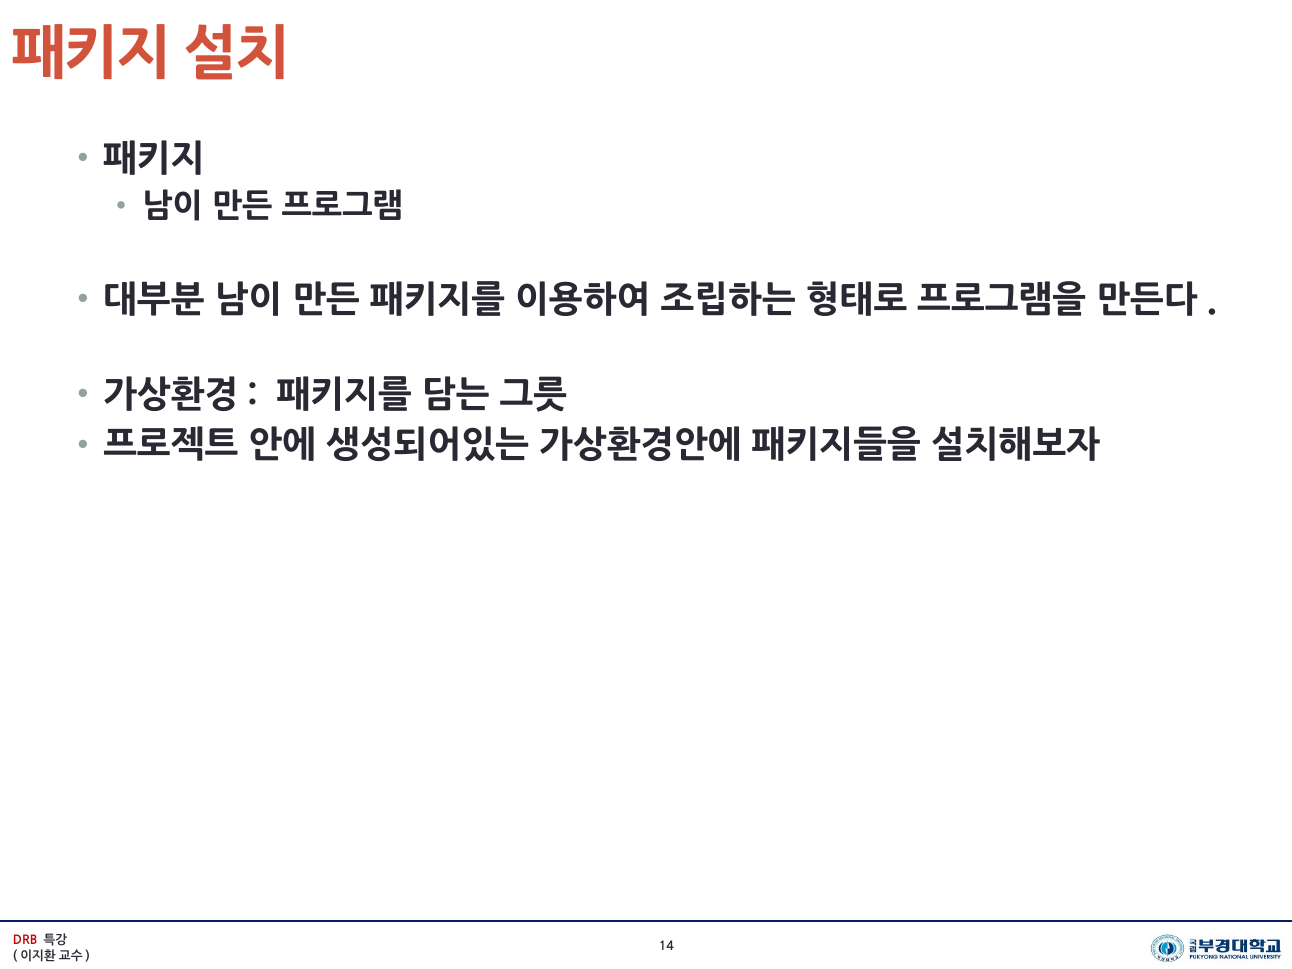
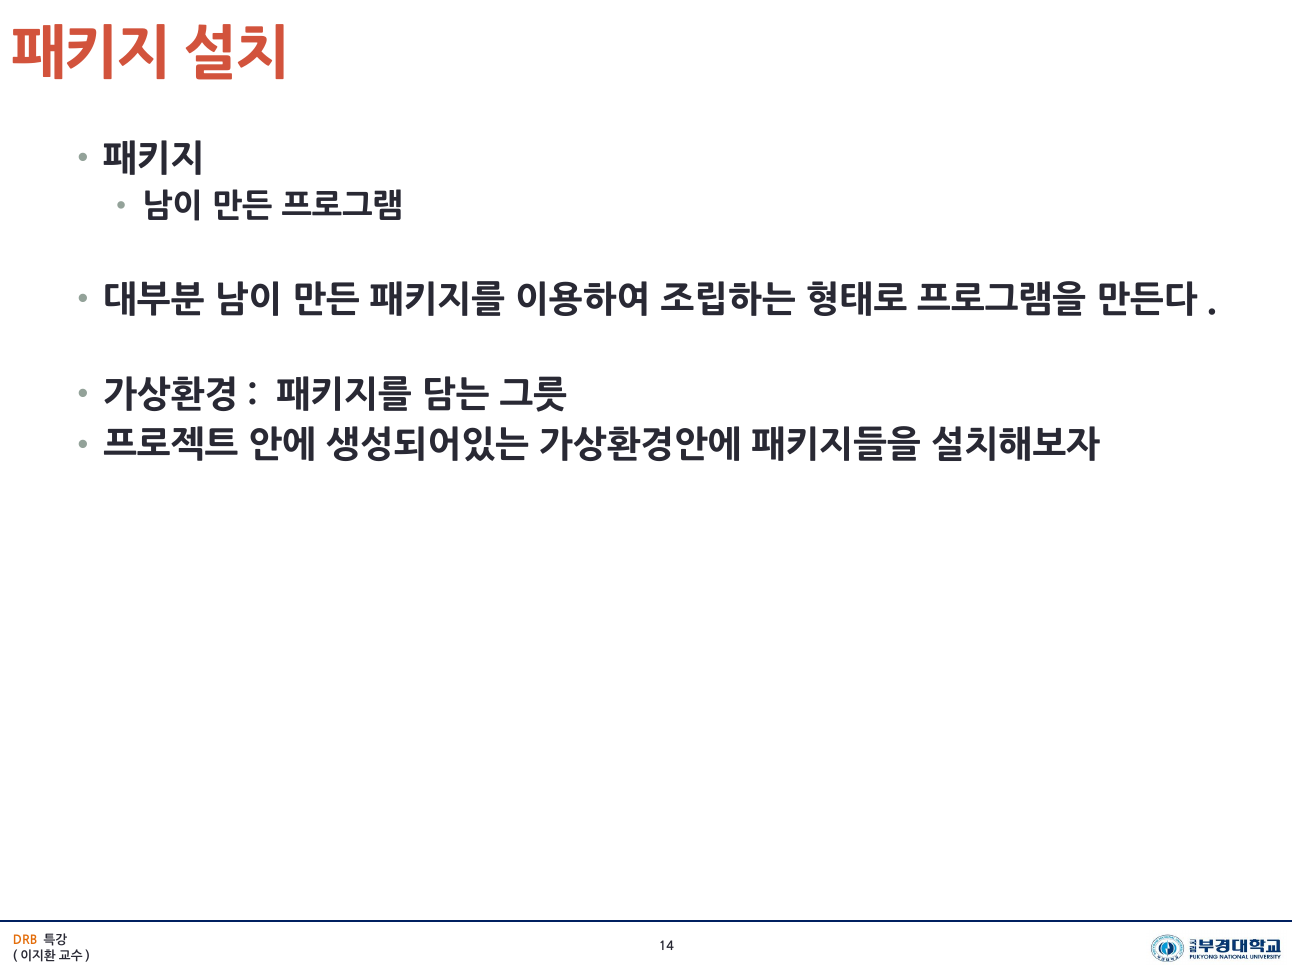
DRB colour: red -> orange
